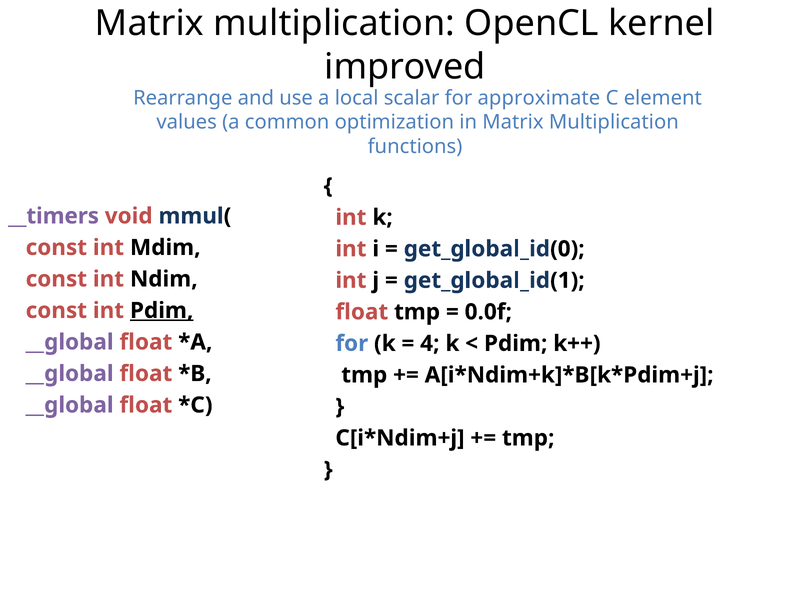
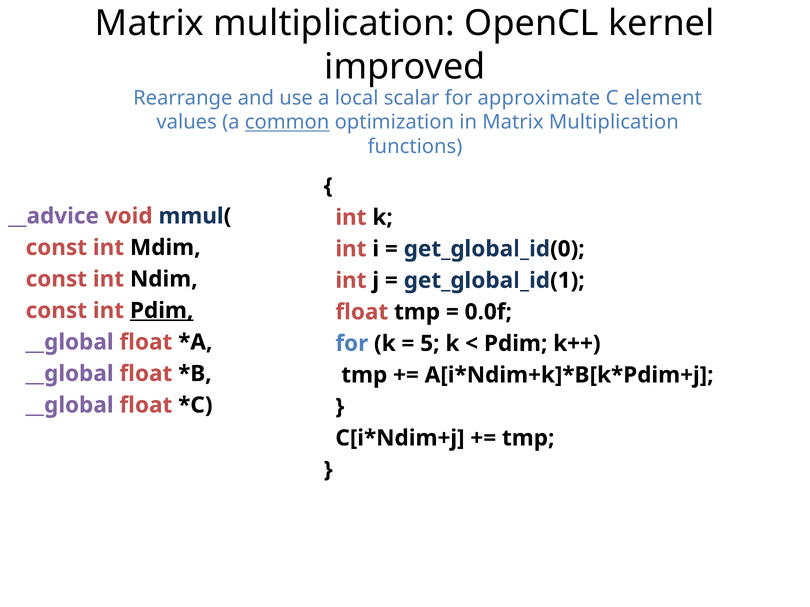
common underline: none -> present
__timers: __timers -> __advice
4: 4 -> 5
